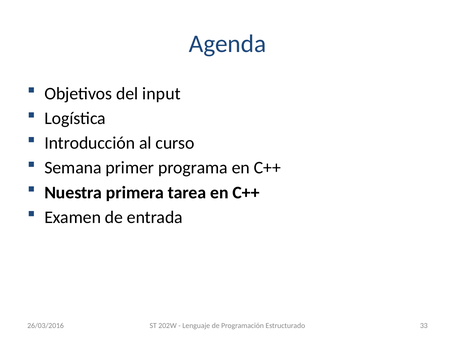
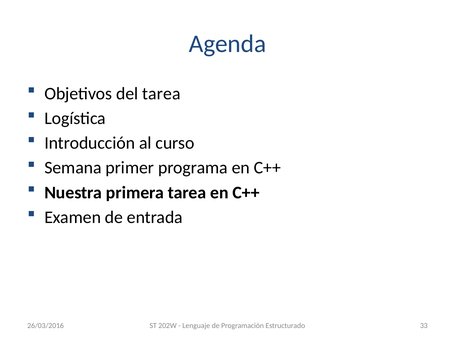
del input: input -> tarea
